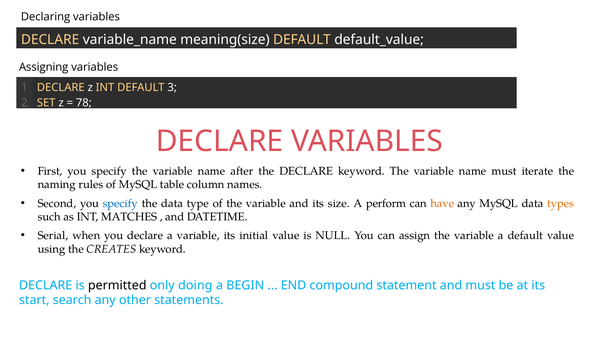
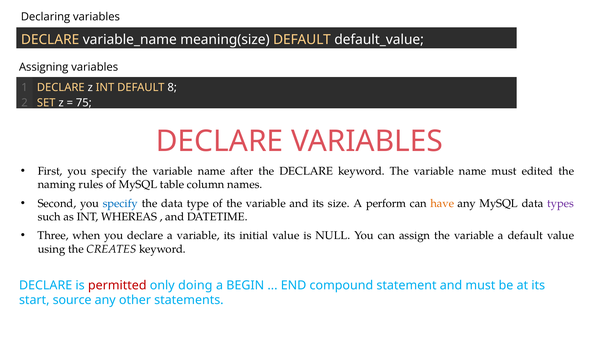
3: 3 -> 8
78: 78 -> 75
iterate: iterate -> edited
types colour: orange -> purple
MATCHES: MATCHES -> WHEREAS
Serial: Serial -> Three
permitted colour: black -> red
search: search -> source
